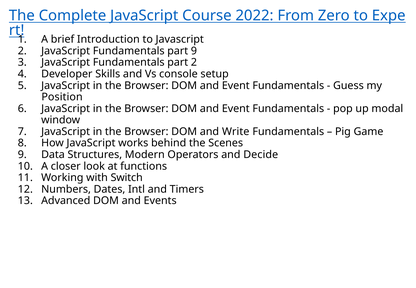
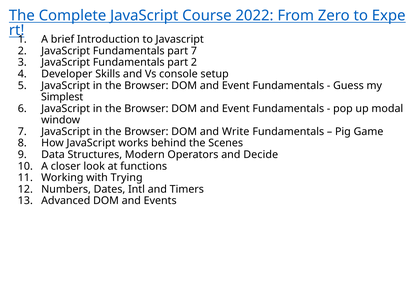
part 9: 9 -> 7
Position: Position -> Simplest
Switch: Switch -> Trying
